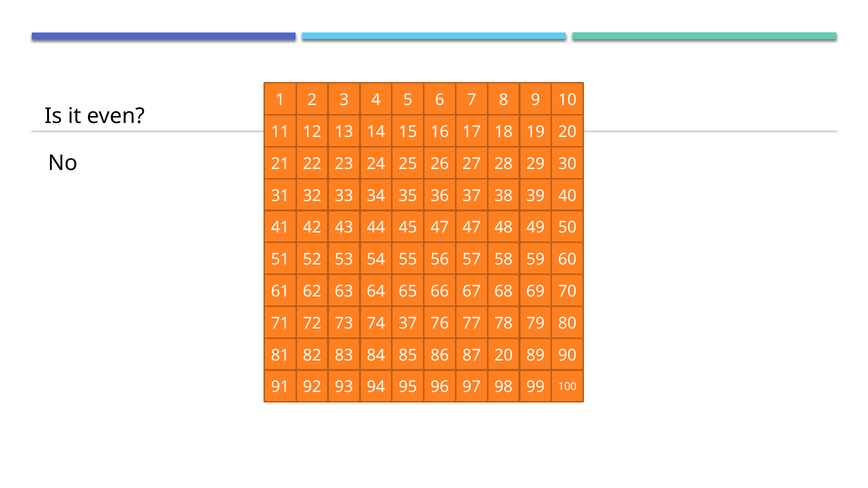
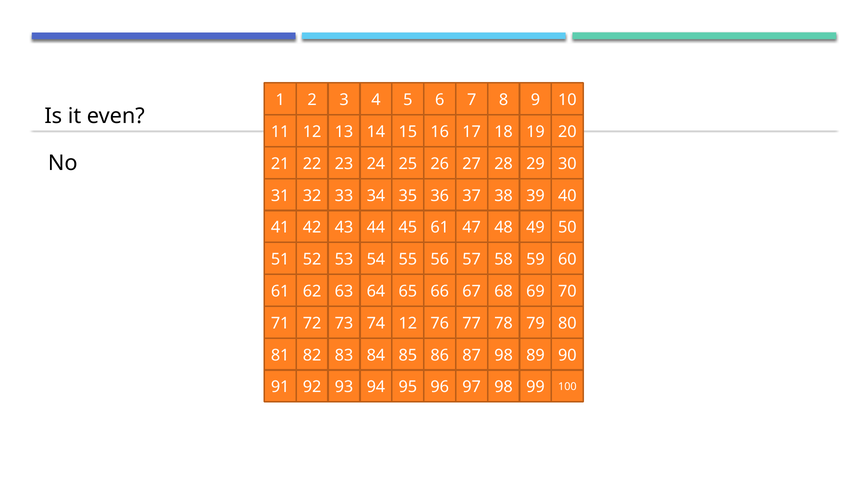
45 47: 47 -> 61
74 37: 37 -> 12
87 20: 20 -> 98
